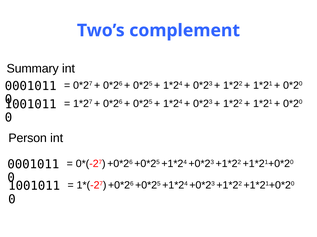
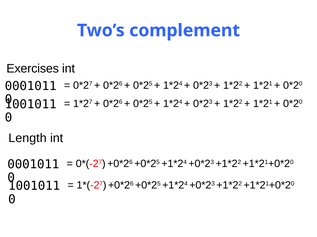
Summary: Summary -> Exercises
Person: Person -> Length
